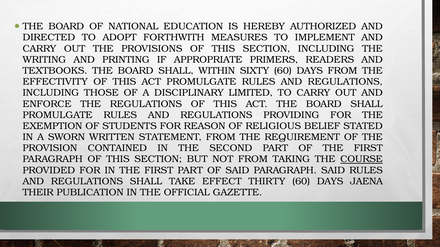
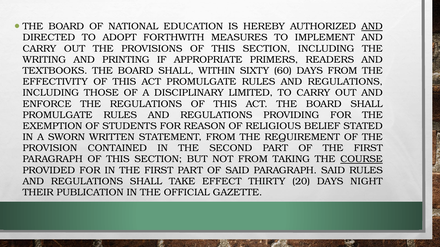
AND at (372, 26) underline: none -> present
THIRTY 60: 60 -> 20
JAENA: JAENA -> NIGHT
